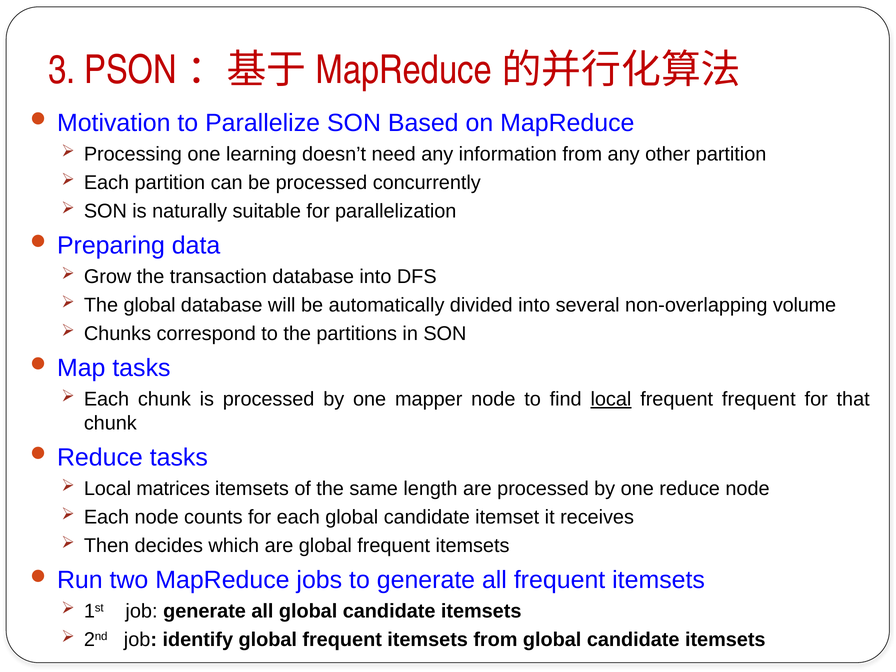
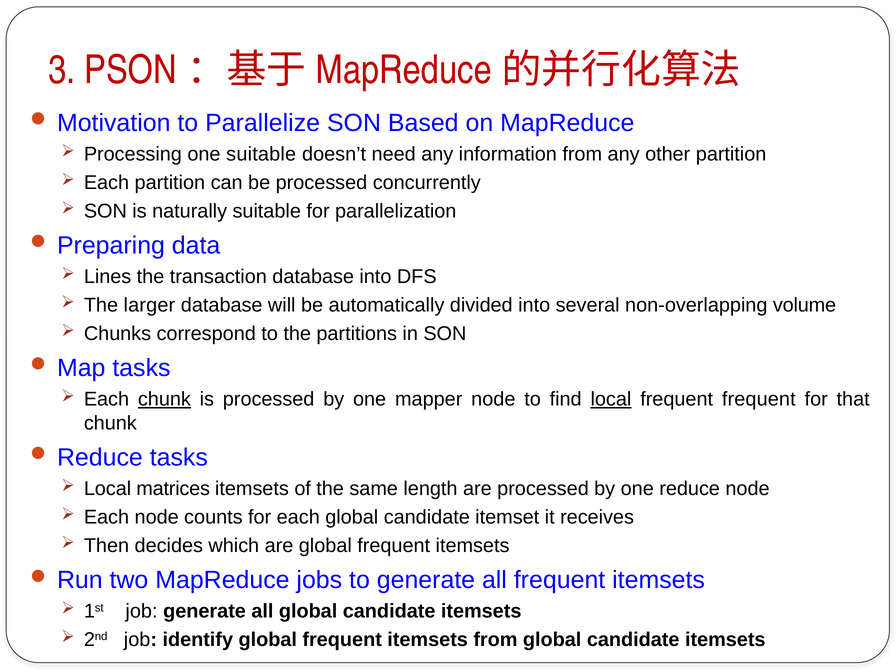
one learning: learning -> suitable
Grow: Grow -> Lines
The global: global -> larger
chunk at (164, 399) underline: none -> present
